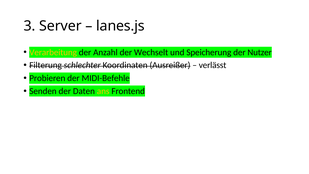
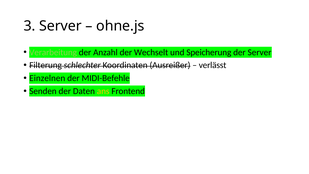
lanes.js: lanes.js -> ohne.js
Verarbeitung colour: yellow -> light green
der Nutzer: Nutzer -> Server
Probieren: Probieren -> Einzelnen
